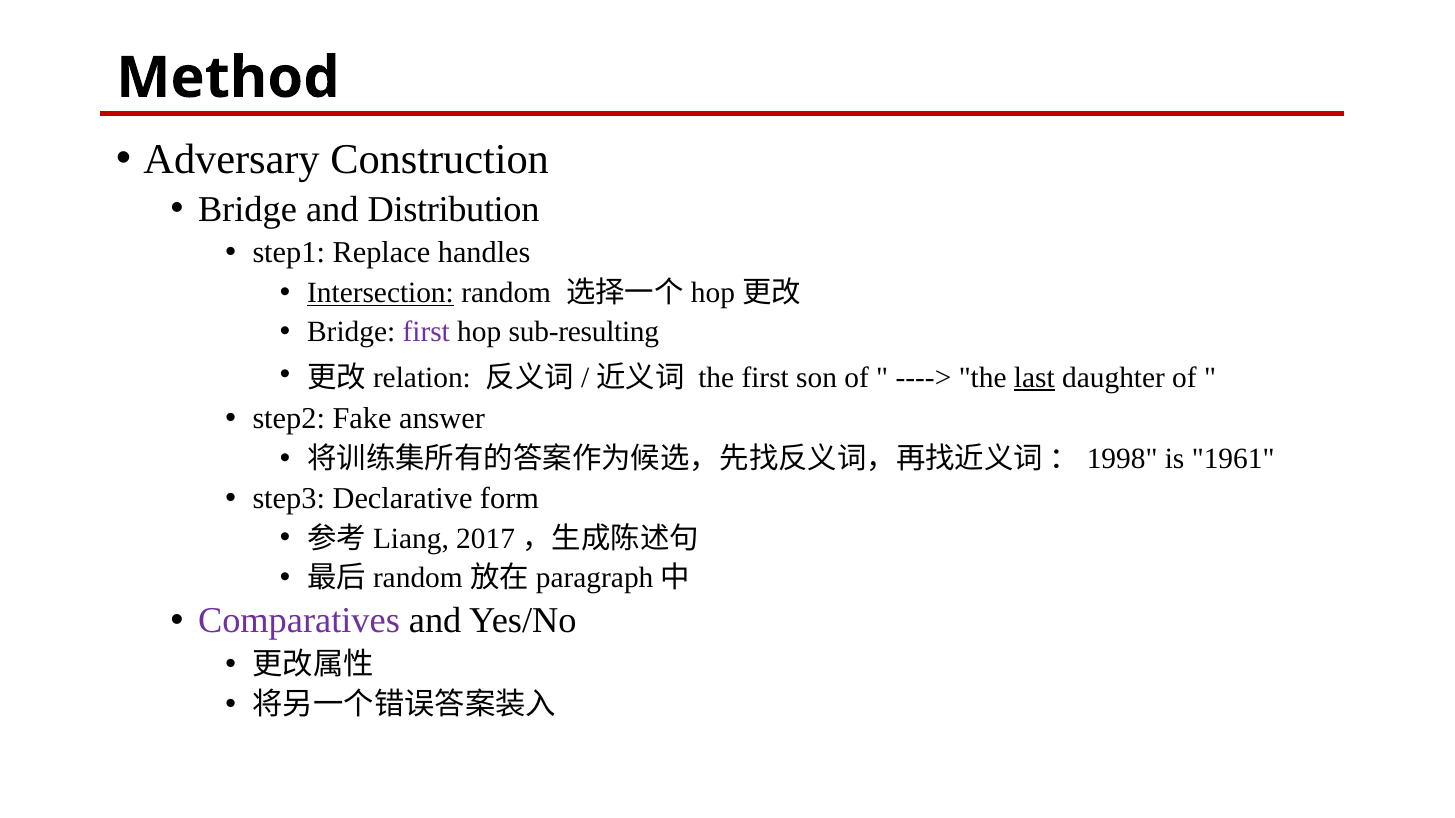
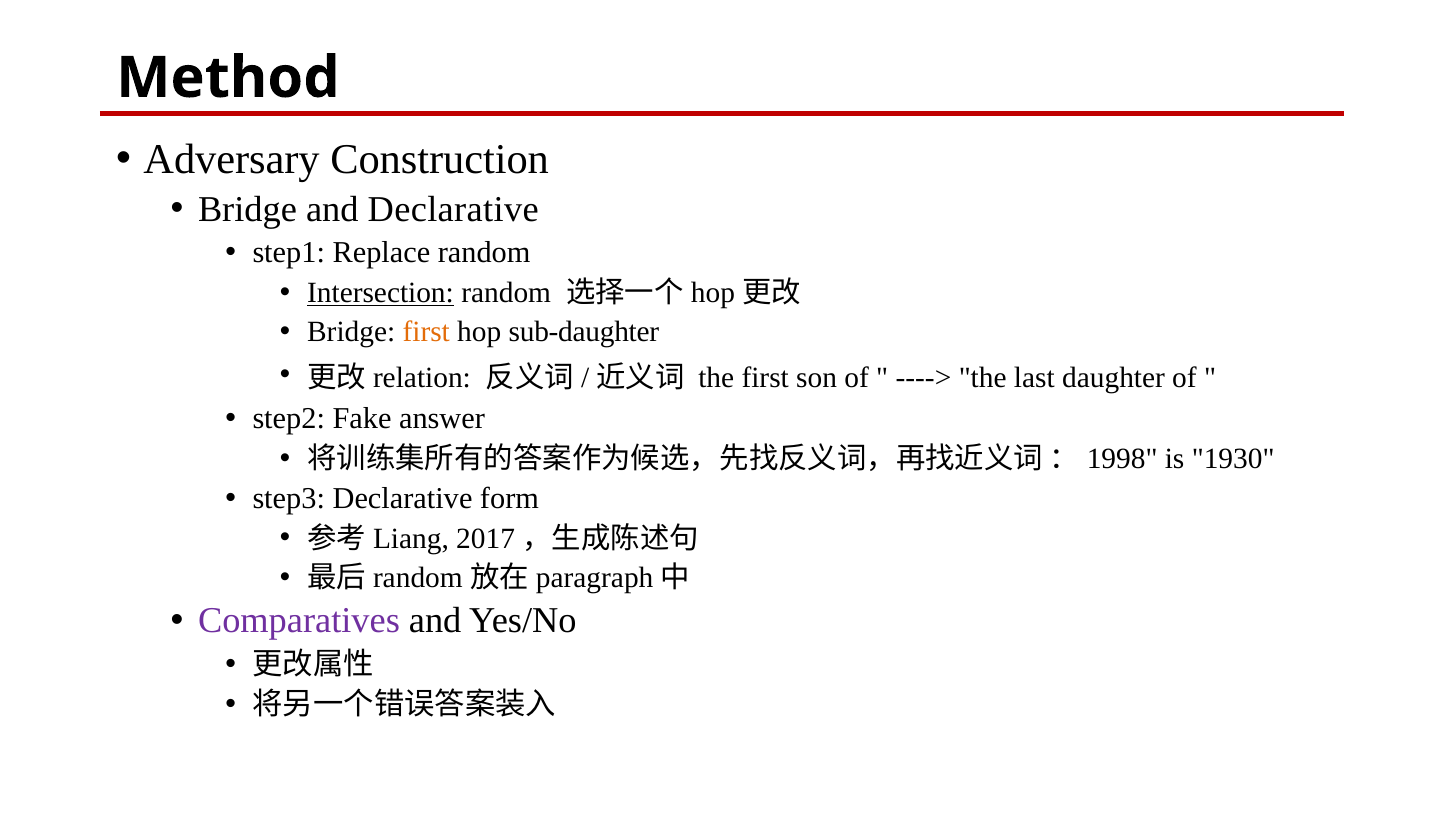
and Distribution: Distribution -> Declarative
Replace handles: handles -> random
first at (426, 332) colour: purple -> orange
sub-resulting: sub-resulting -> sub-daughter
last underline: present -> none
1961: 1961 -> 1930
